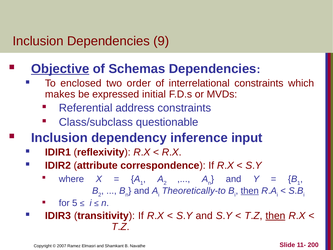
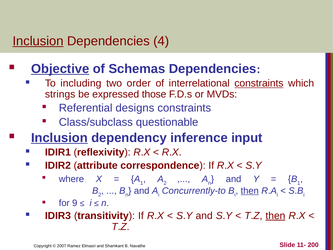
Inclusion at (38, 41) underline: none -> present
9: 9 -> 4
enclosed: enclosed -> including
constraints at (259, 83) underline: none -> present
makes: makes -> strings
initial: initial -> those
address: address -> designs
Inclusion at (59, 138) underline: none -> present
Theoretically-to: Theoretically-to -> Concurrently-to
5: 5 -> 9
